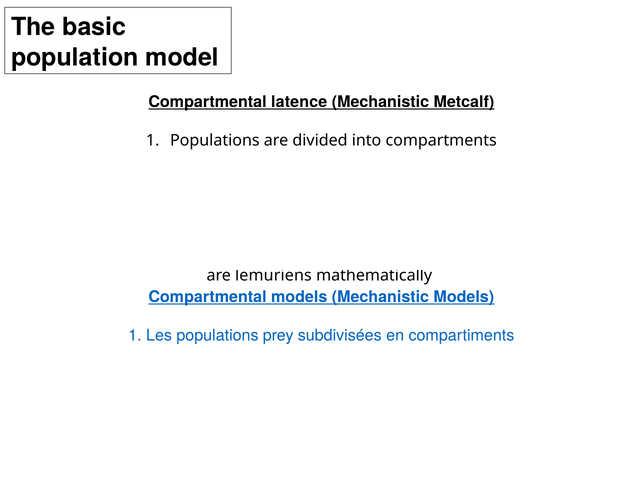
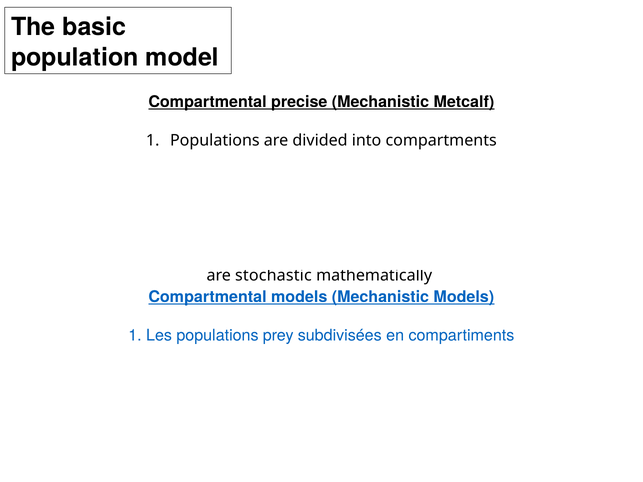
latence: latence -> precise
lemuriens: lemuriens -> stochastic
